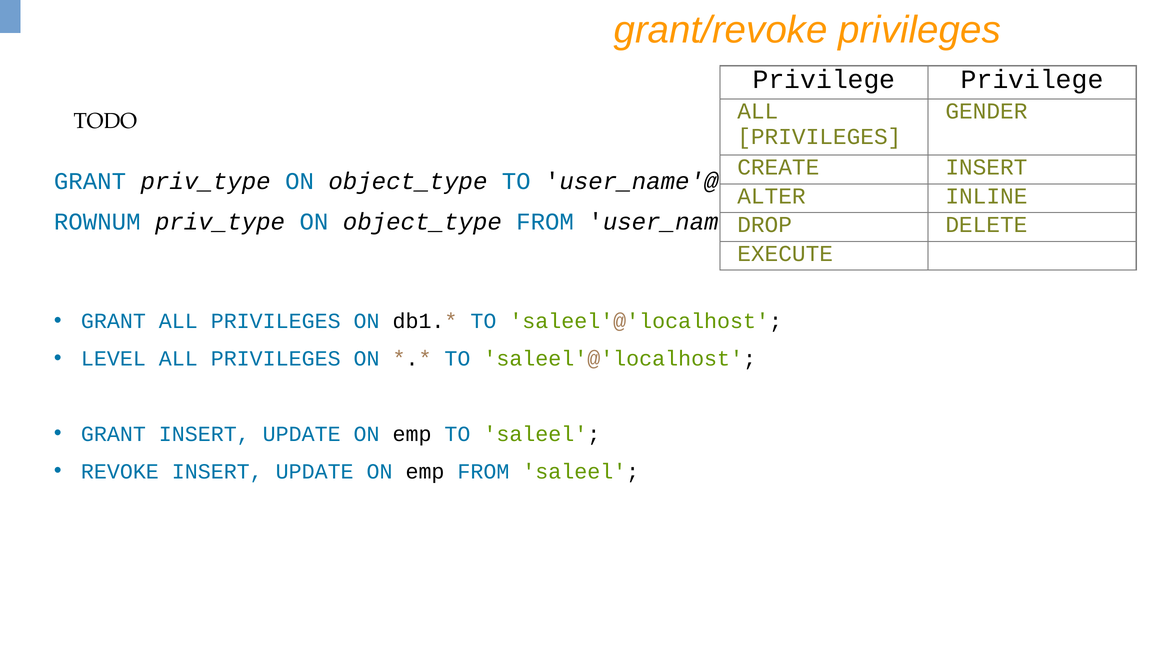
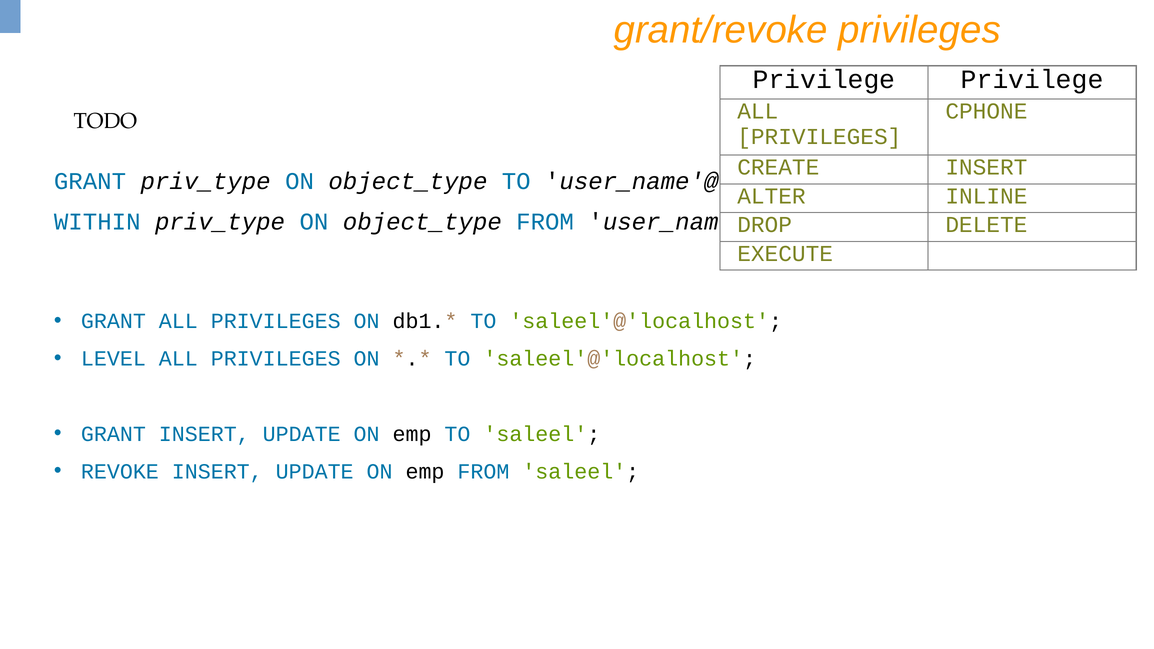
GENDER: GENDER -> CPHONE
ROWNUM: ROWNUM -> WITHIN
